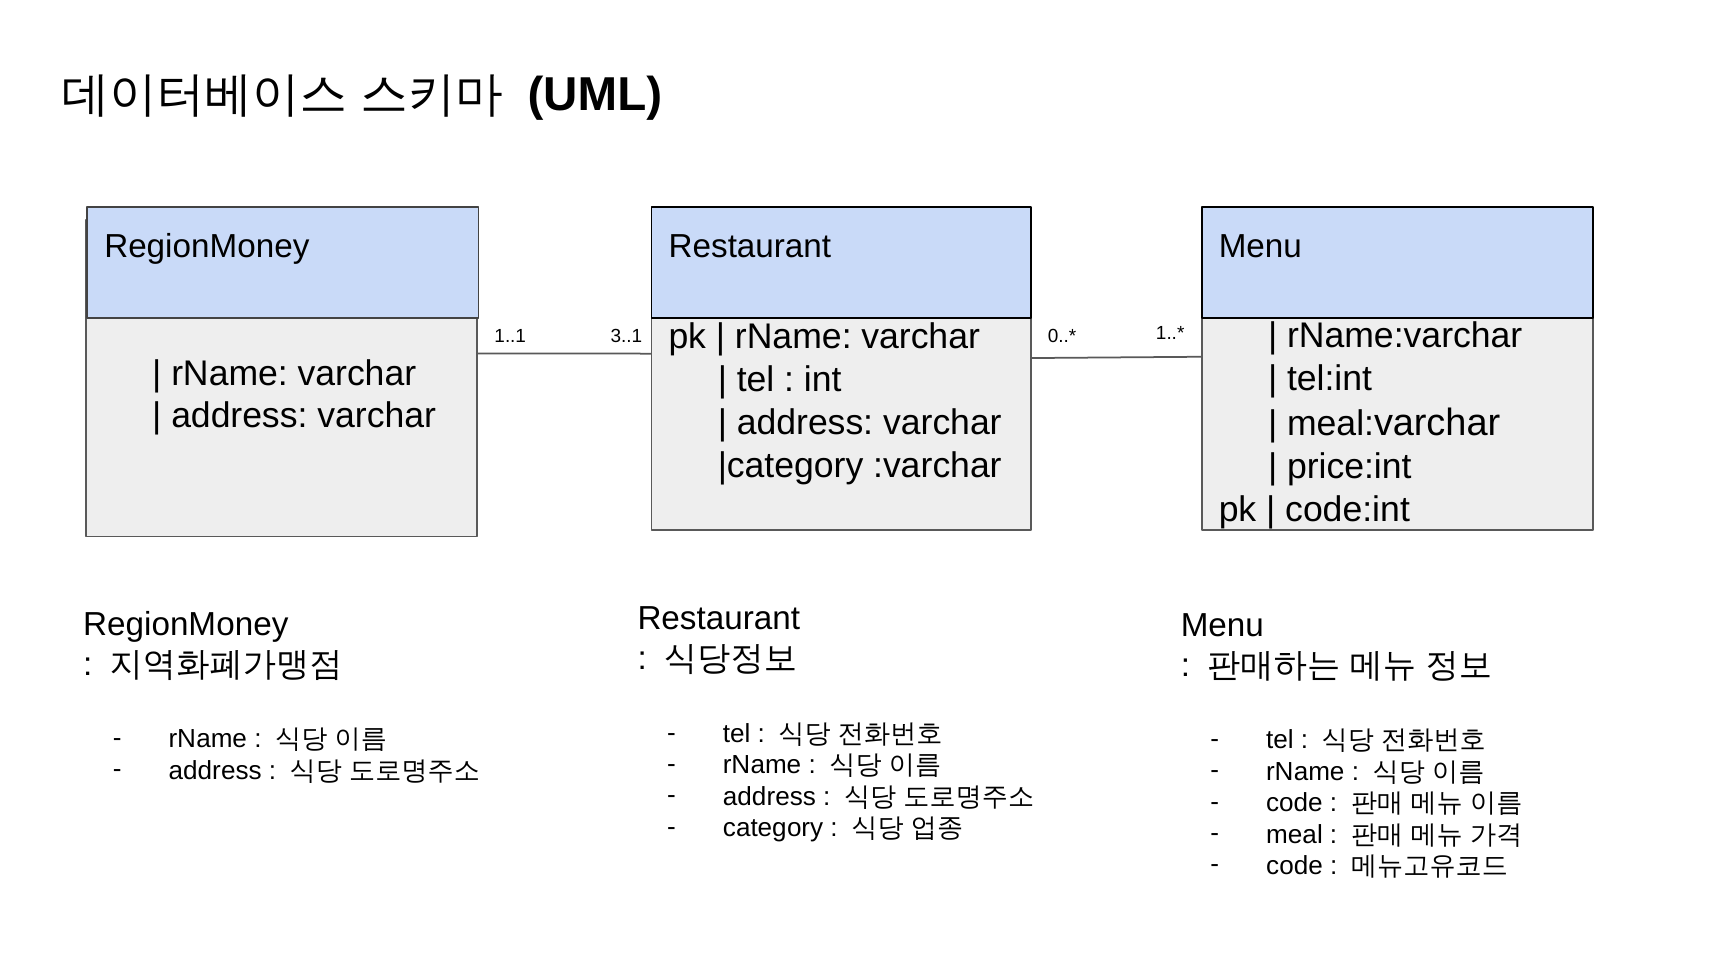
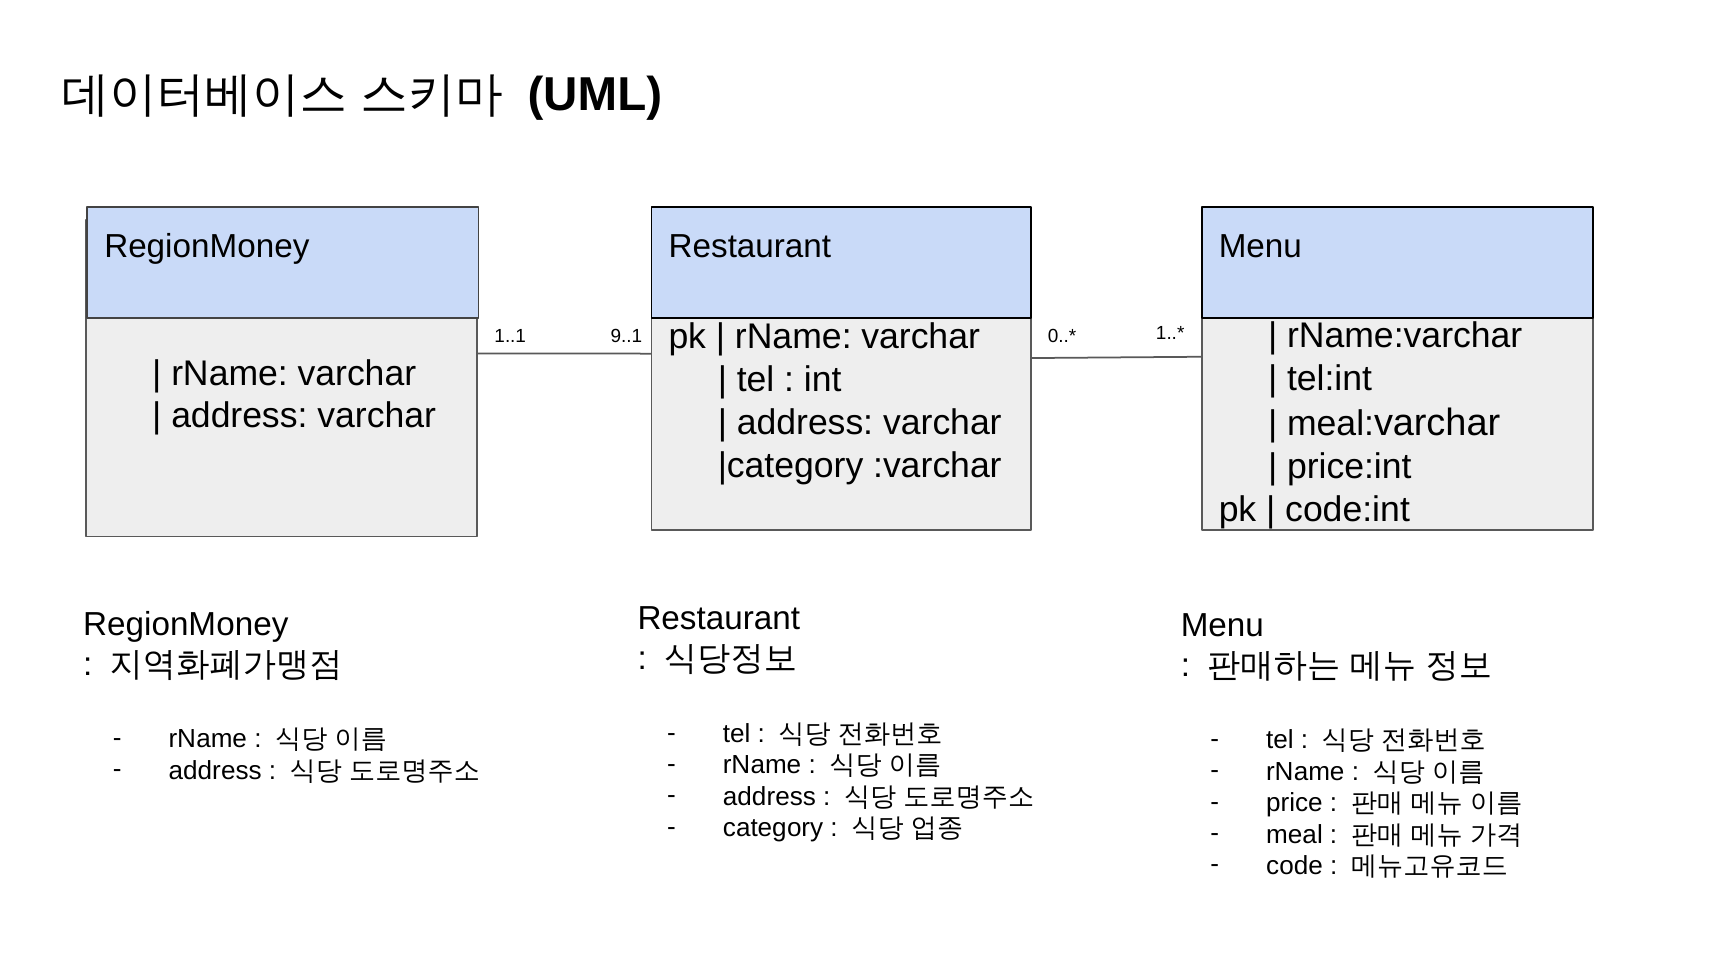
3..1: 3..1 -> 9..1
code at (1294, 802): code -> price
